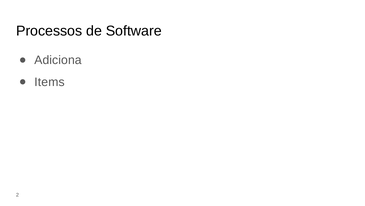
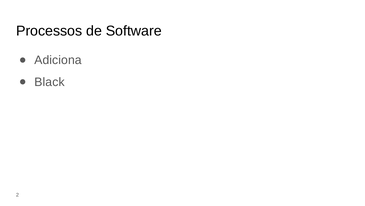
Items: Items -> Black
